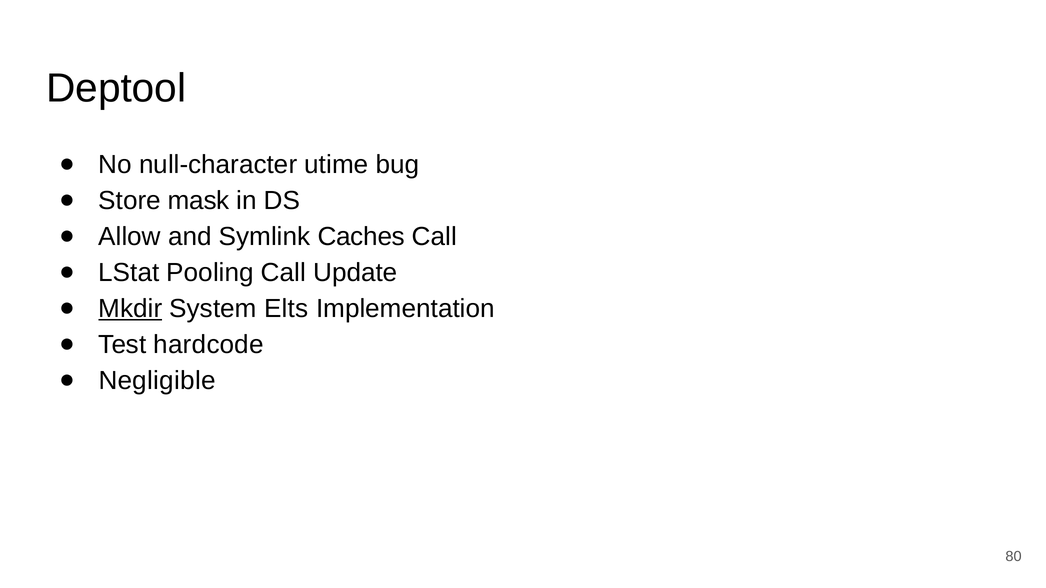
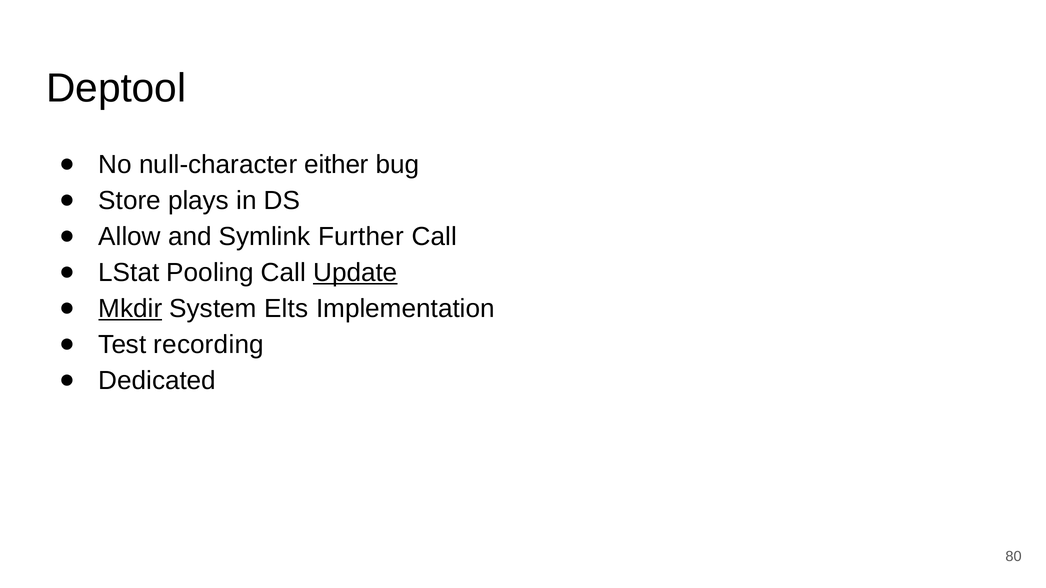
utime: utime -> either
mask: mask -> plays
Caches: Caches -> Further
Update underline: none -> present
hardcode: hardcode -> recording
Negligible: Negligible -> Dedicated
